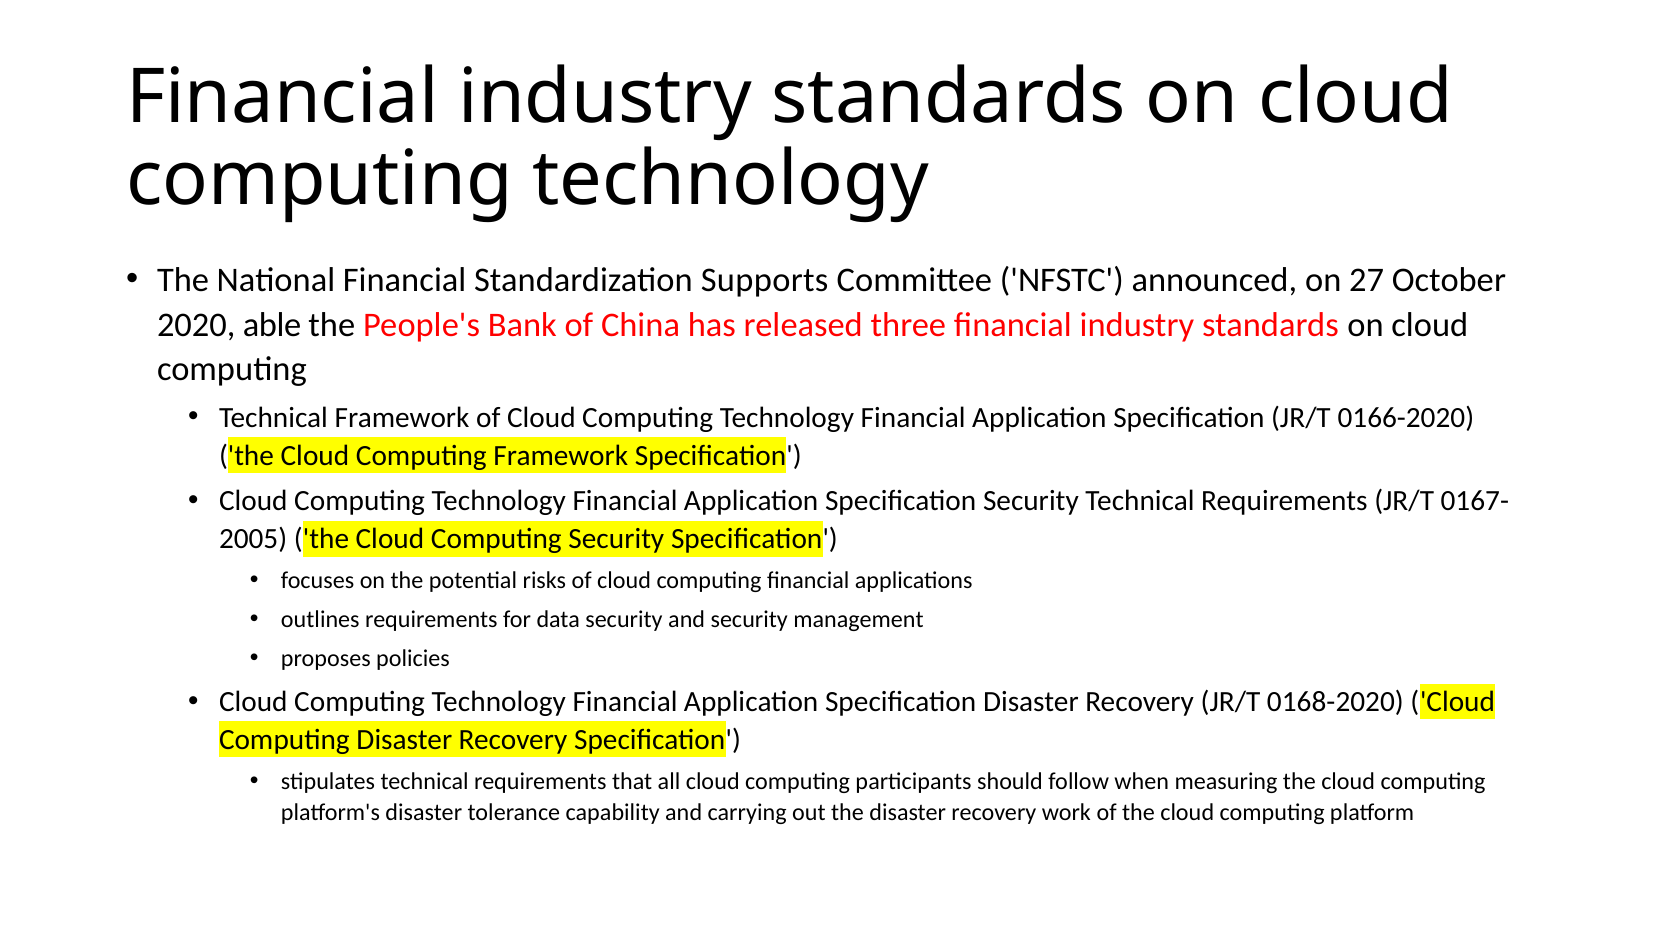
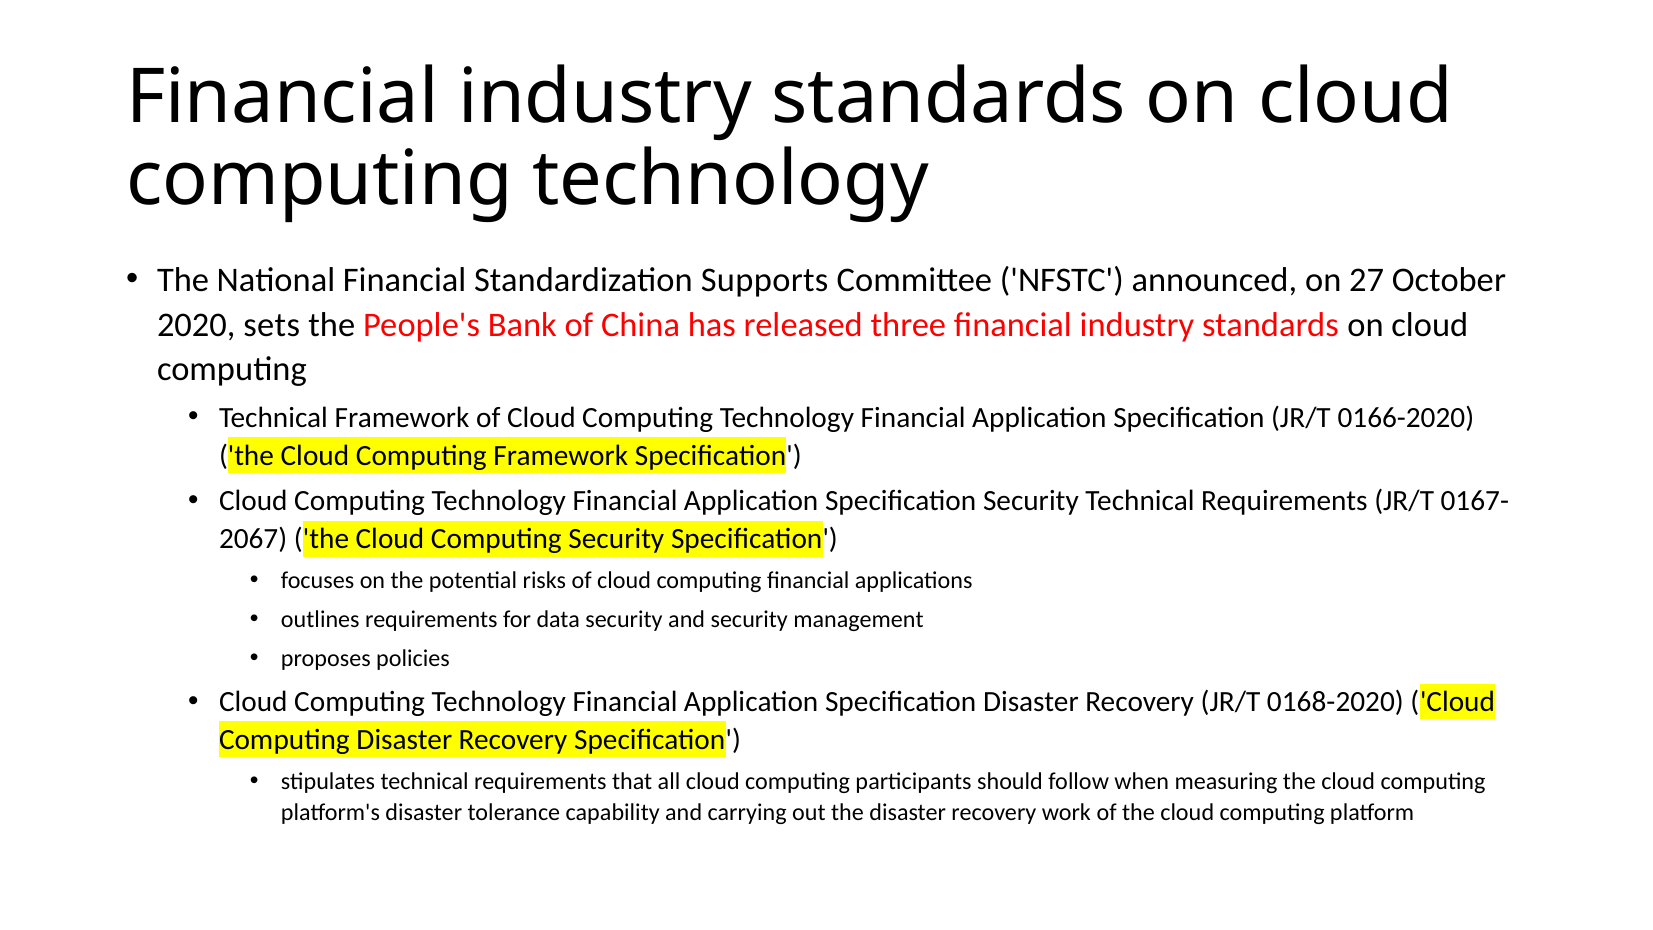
able: able -> sets
2005: 2005 -> 2067
